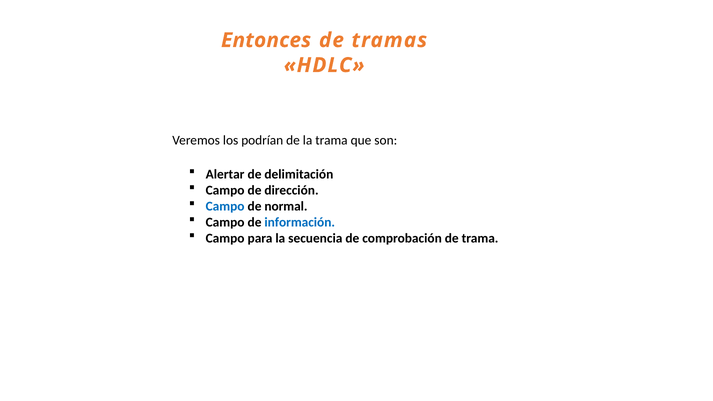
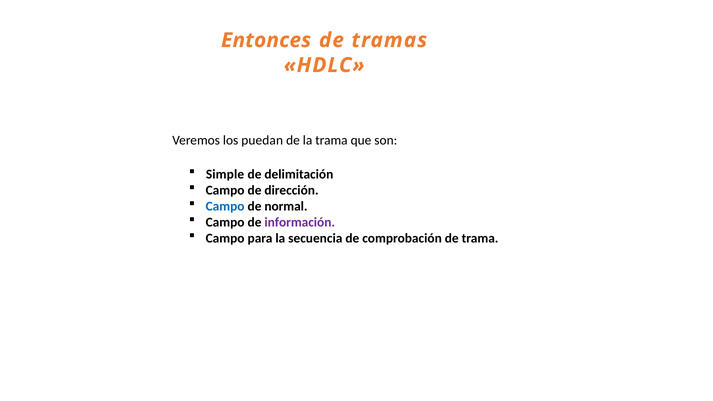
podrían: podrían -> puedan
Alertar: Alertar -> Simple
información colour: blue -> purple
